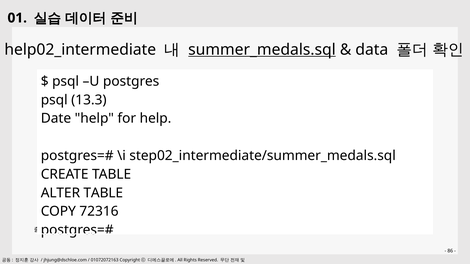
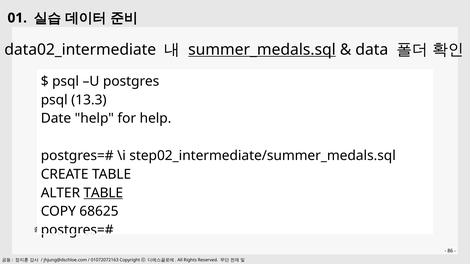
help02_intermediate: help02_intermediate -> data02_intermediate
TABLE at (103, 193) underline: none -> present
72316: 72316 -> 68625
